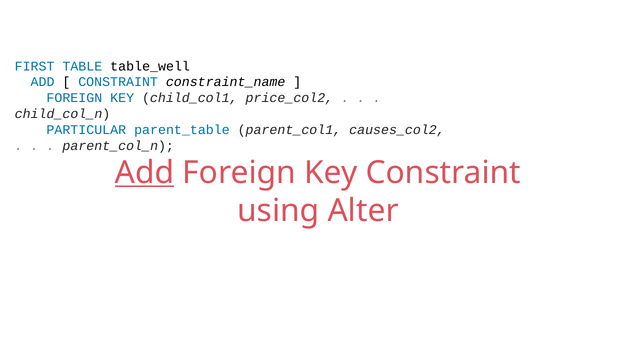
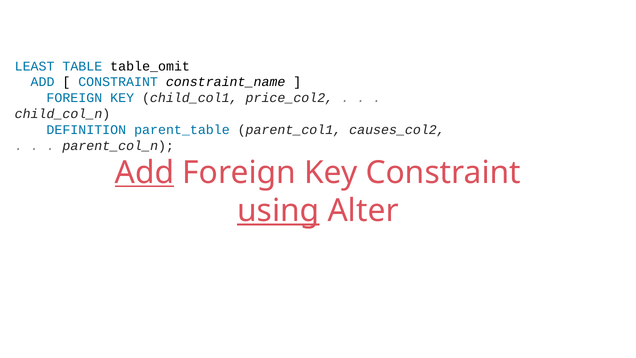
FIRST: FIRST -> LEAST
table_well: table_well -> table_omit
PARTICULAR: PARTICULAR -> DEFINITION
using underline: none -> present
